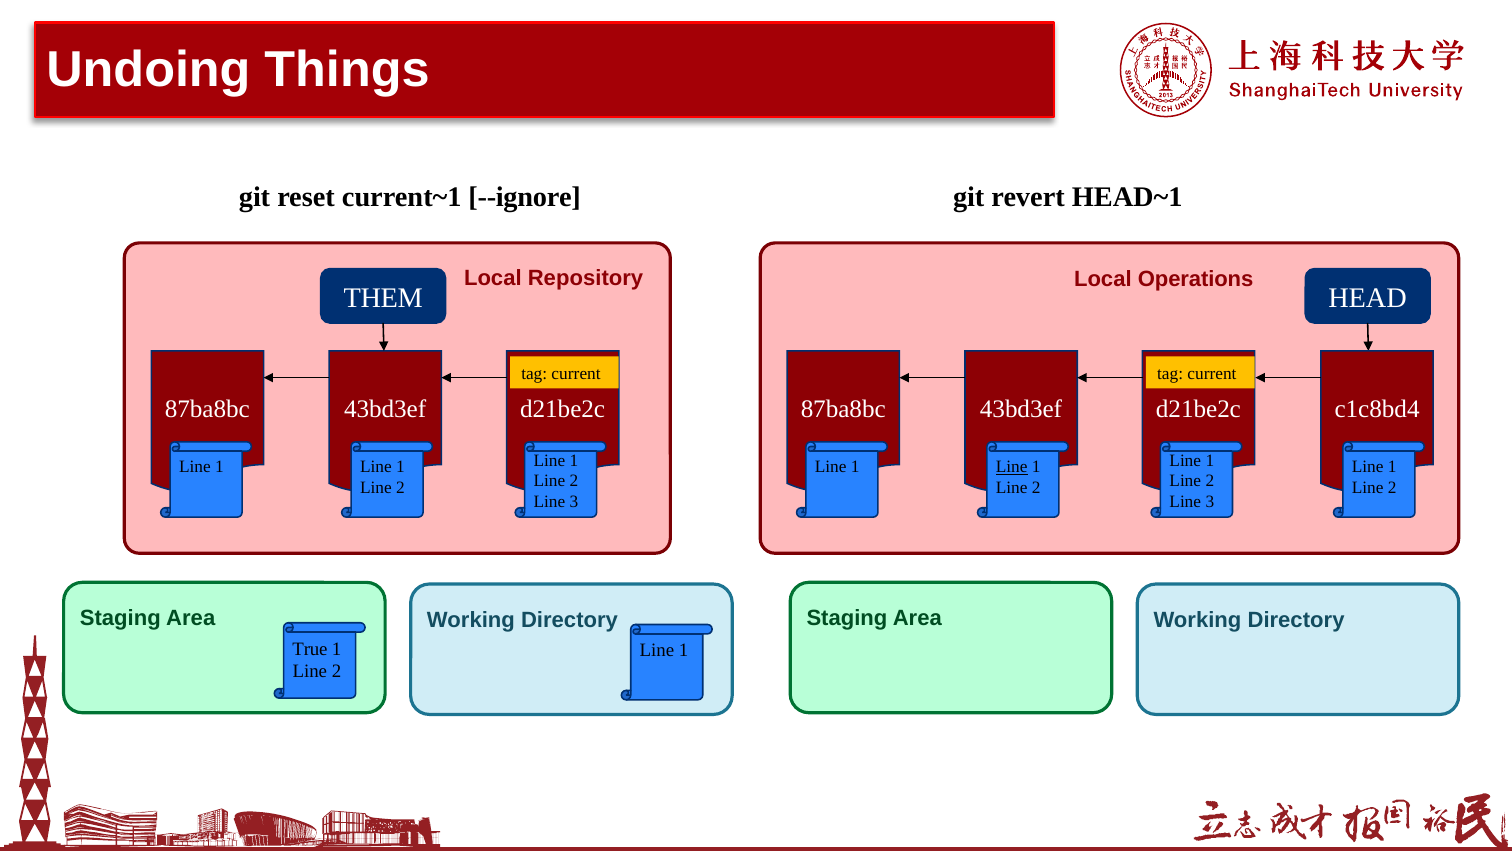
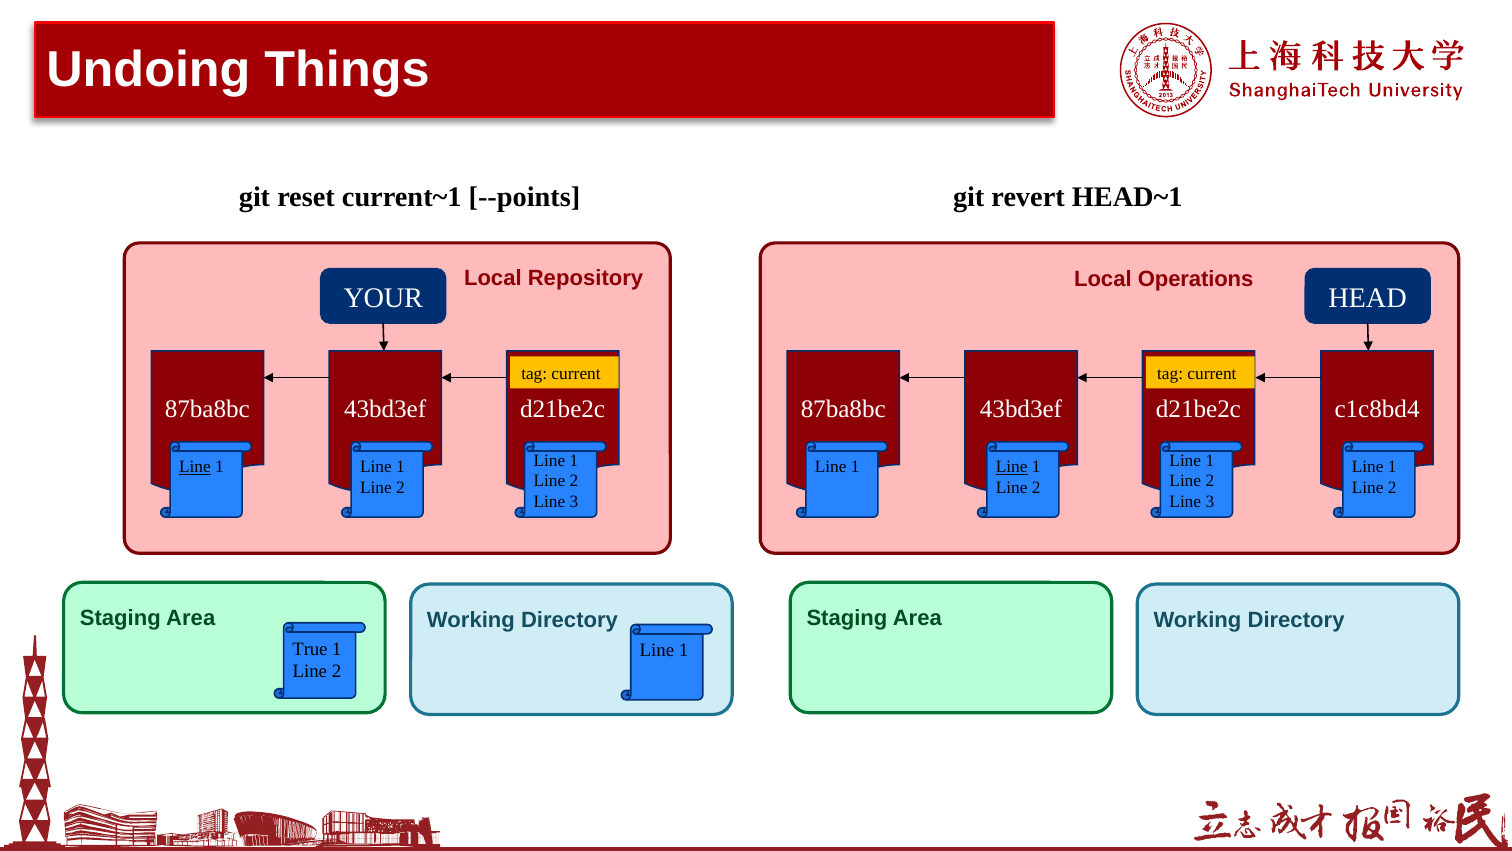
--ignore: --ignore -> --points
THEM: THEM -> YOUR
Line at (195, 467) underline: none -> present
